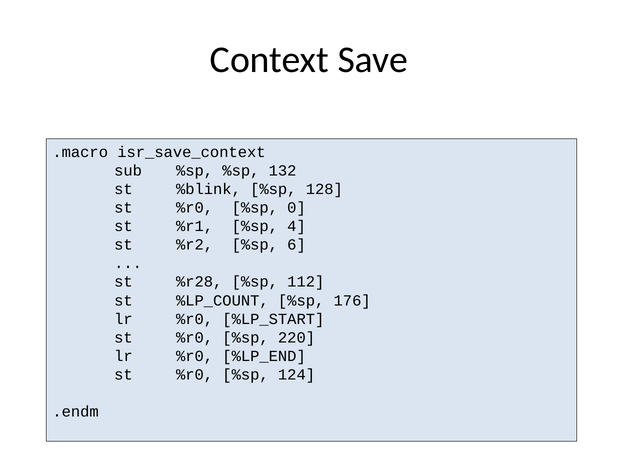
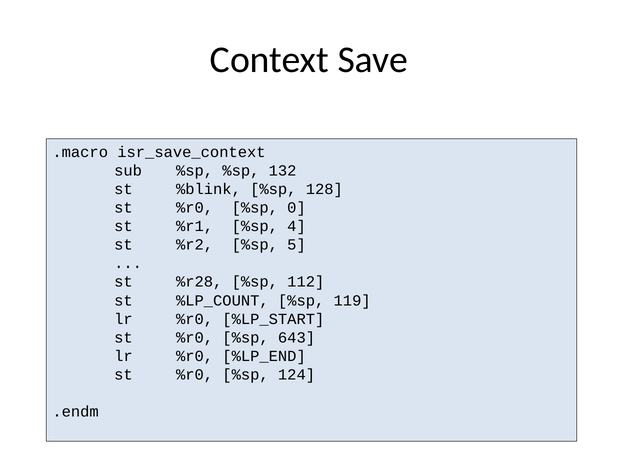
6: 6 -> 5
176: 176 -> 119
220: 220 -> 643
